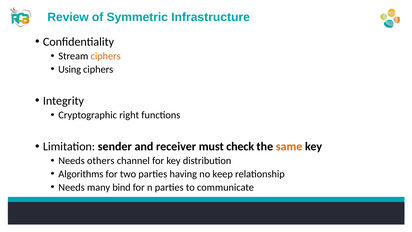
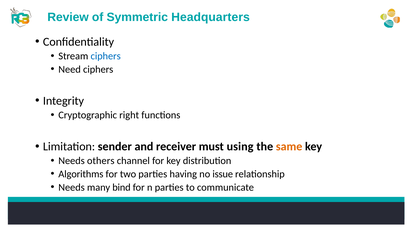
Infrastructure: Infrastructure -> Headquarters
ciphers at (106, 56) colour: orange -> blue
Using: Using -> Need
check: check -> using
keep: keep -> issue
